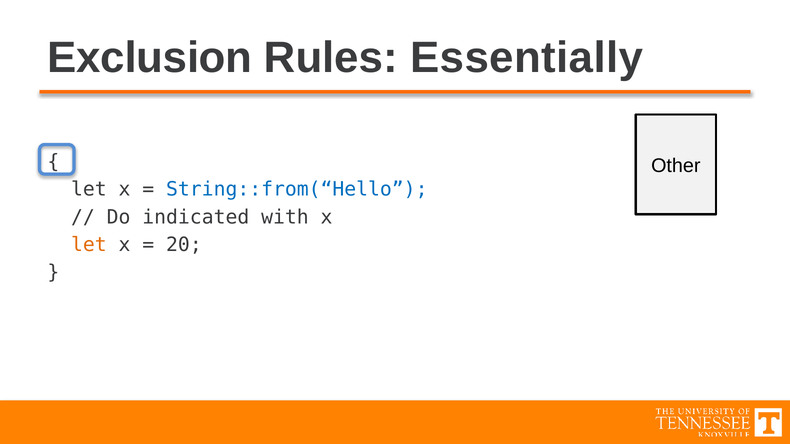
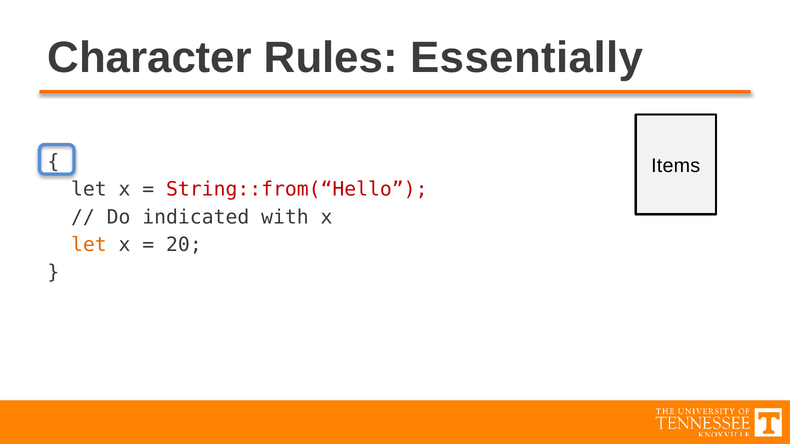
Exclusion: Exclusion -> Character
Other: Other -> Items
String::from(“Hello colour: blue -> red
